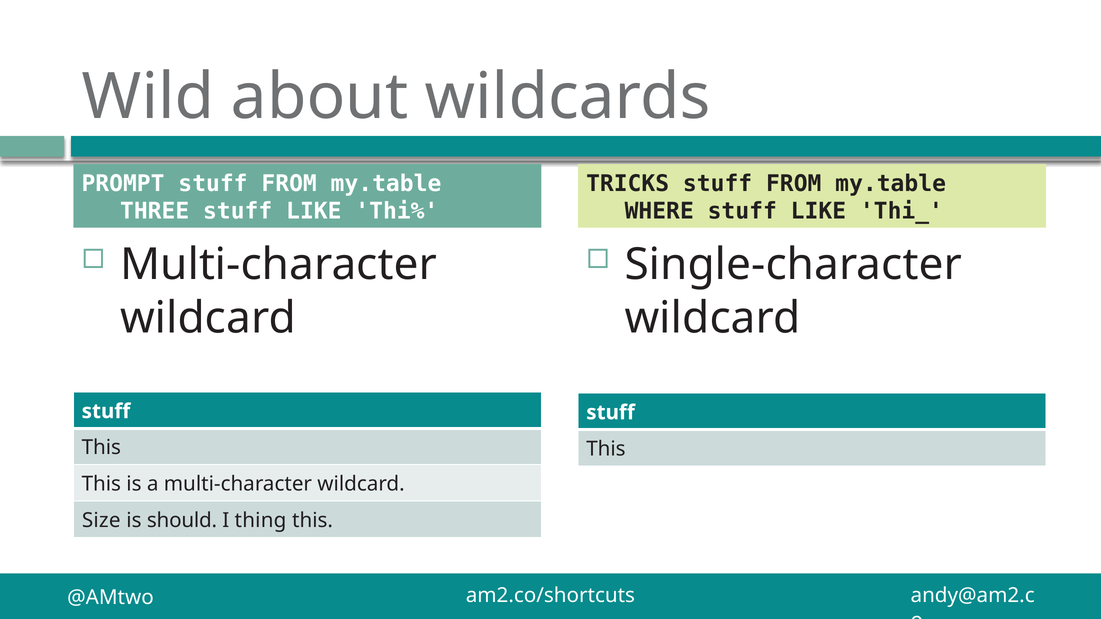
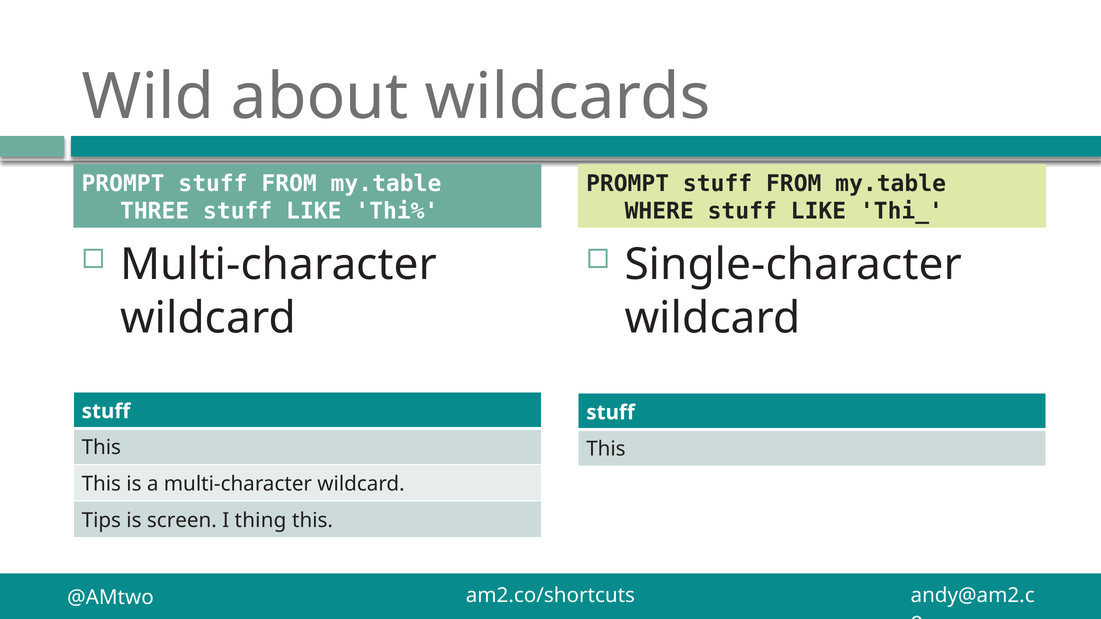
TRICKS at (628, 184): TRICKS -> PROMPT
Size: Size -> Tips
should: should -> screen
